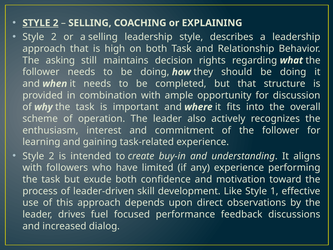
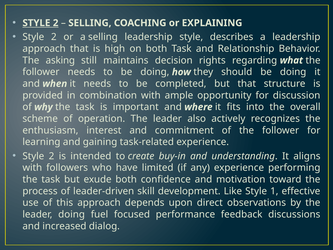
leader drives: drives -> doing
